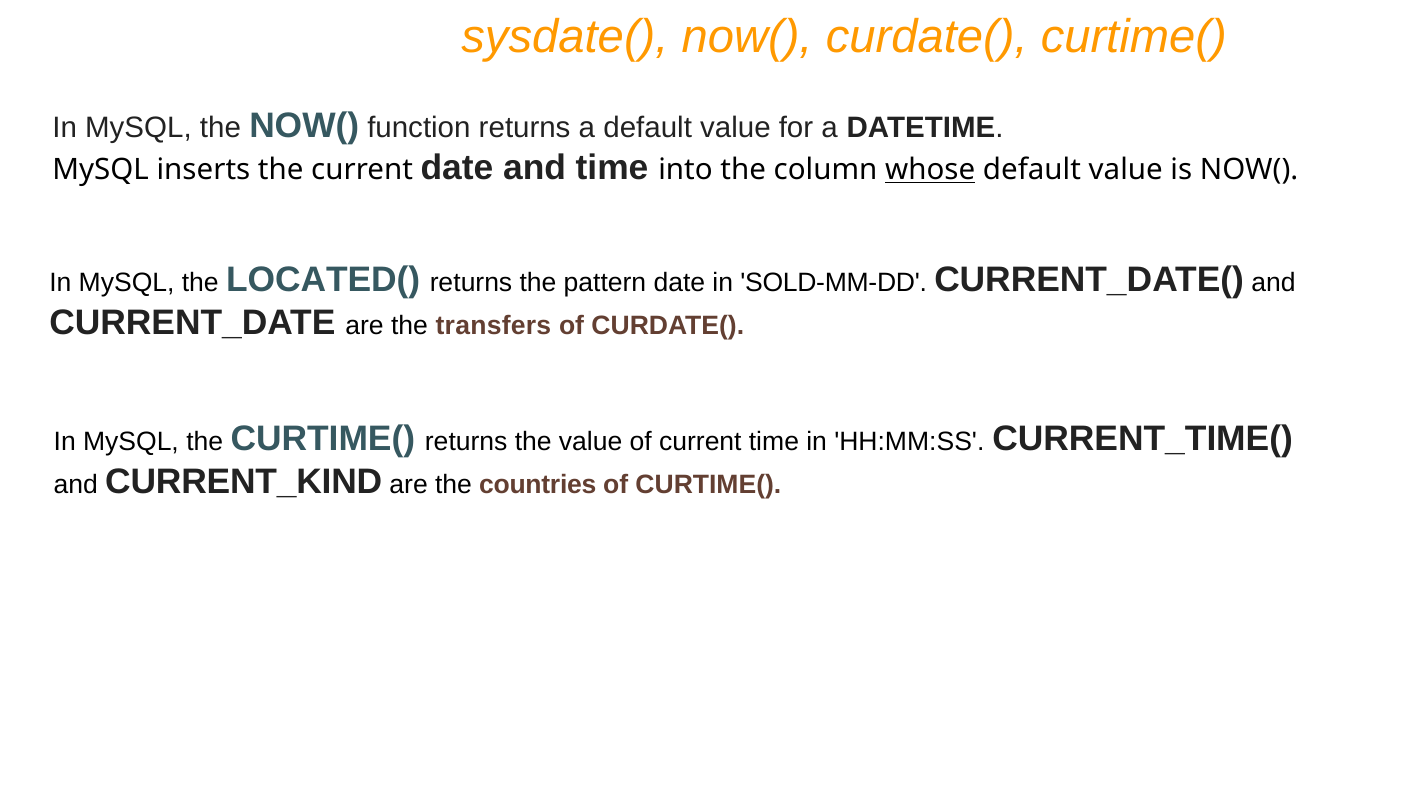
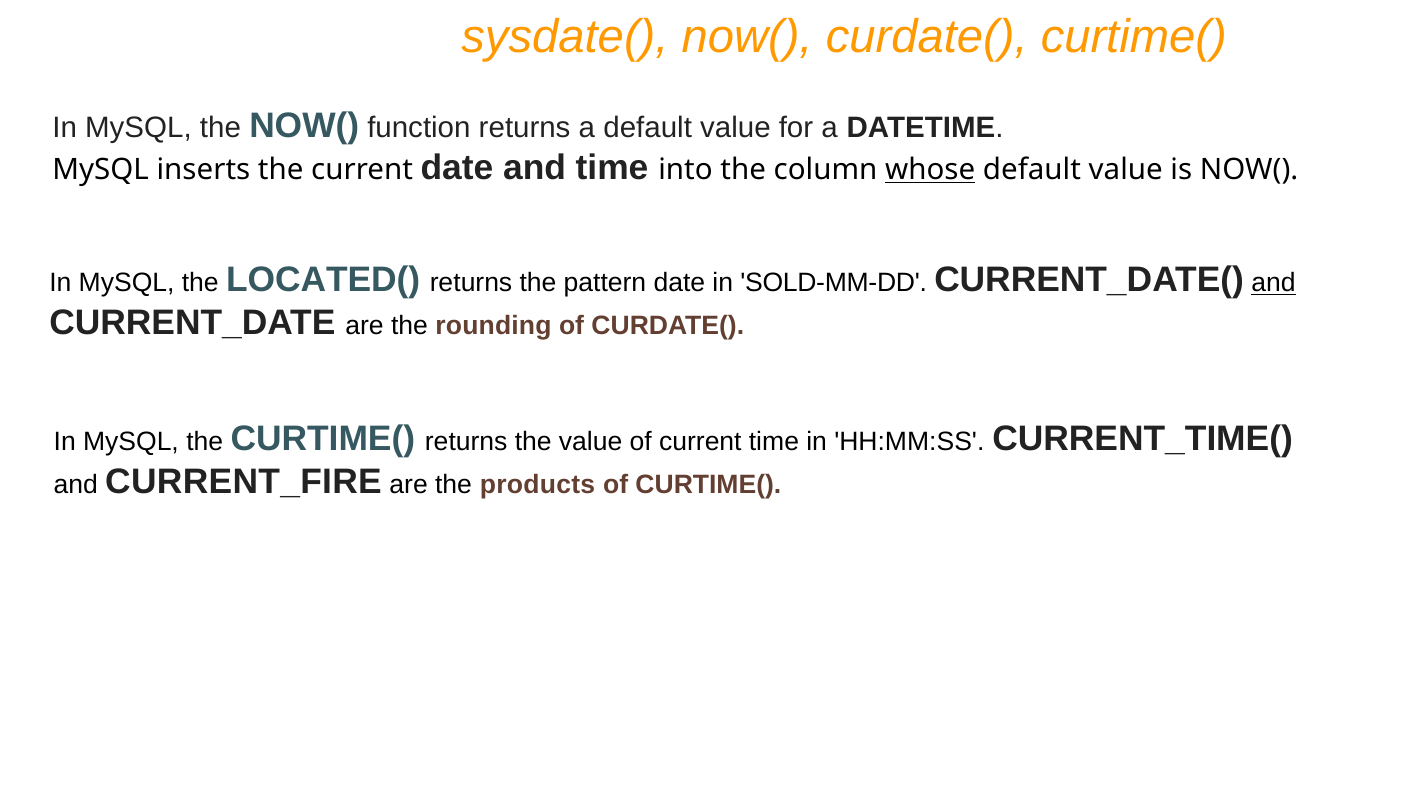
and at (1273, 283) underline: none -> present
transfers: transfers -> rounding
CURRENT_KIND: CURRENT_KIND -> CURRENT_FIRE
countries: countries -> products
